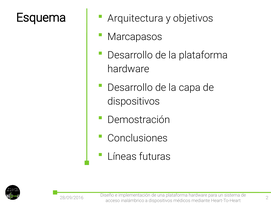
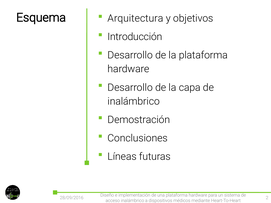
Marcapasos: Marcapasos -> Introducción
dispositivos at (134, 101): dispositivos -> inalámbrico
